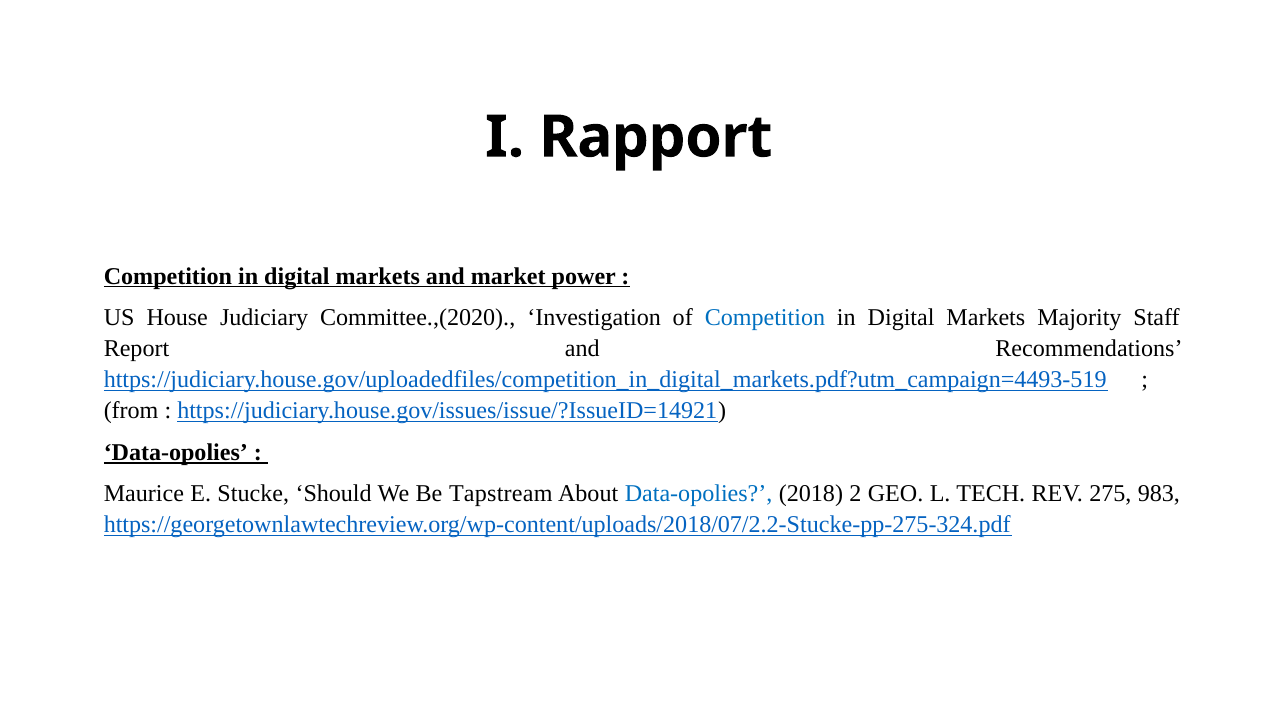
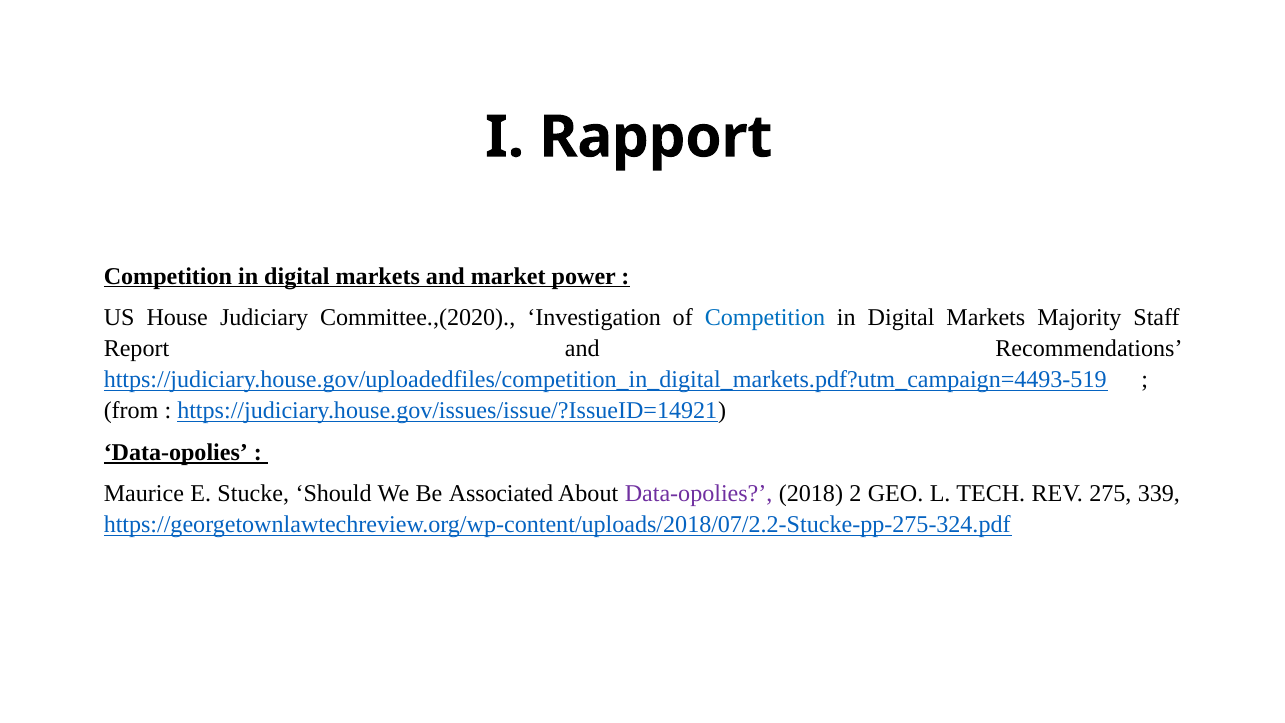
Tapstream: Tapstream -> Associated
Data-opolies at (699, 494) colour: blue -> purple
983: 983 -> 339
